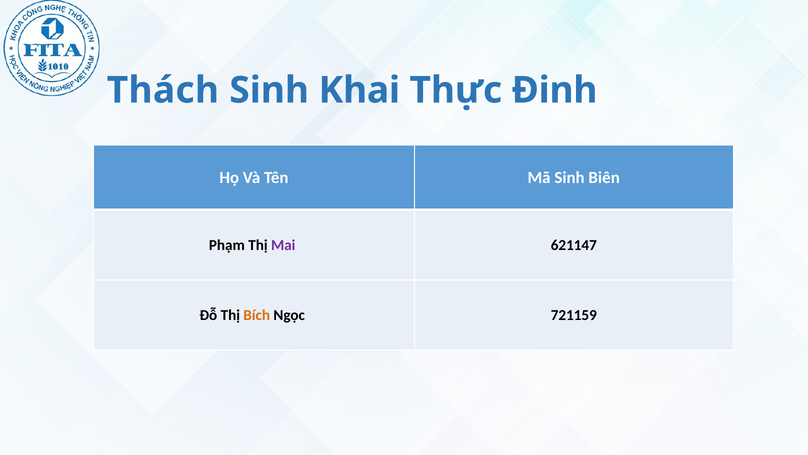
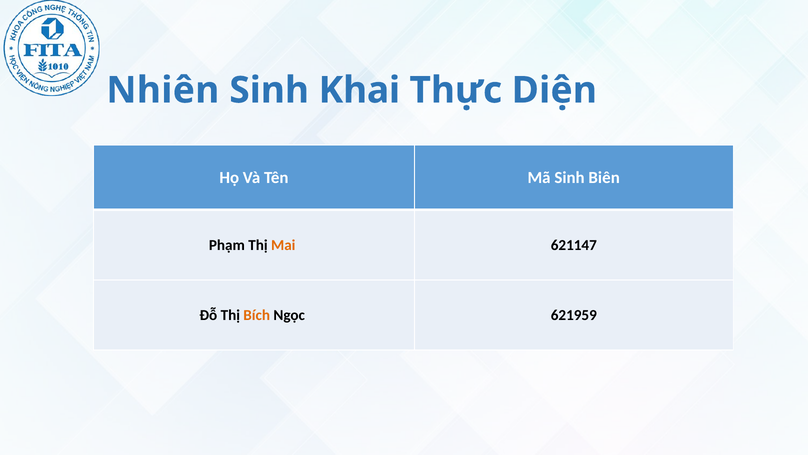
Thách: Thách -> Nhiên
Đinh: Đinh -> Diện
Mai colour: purple -> orange
721159: 721159 -> 621959
